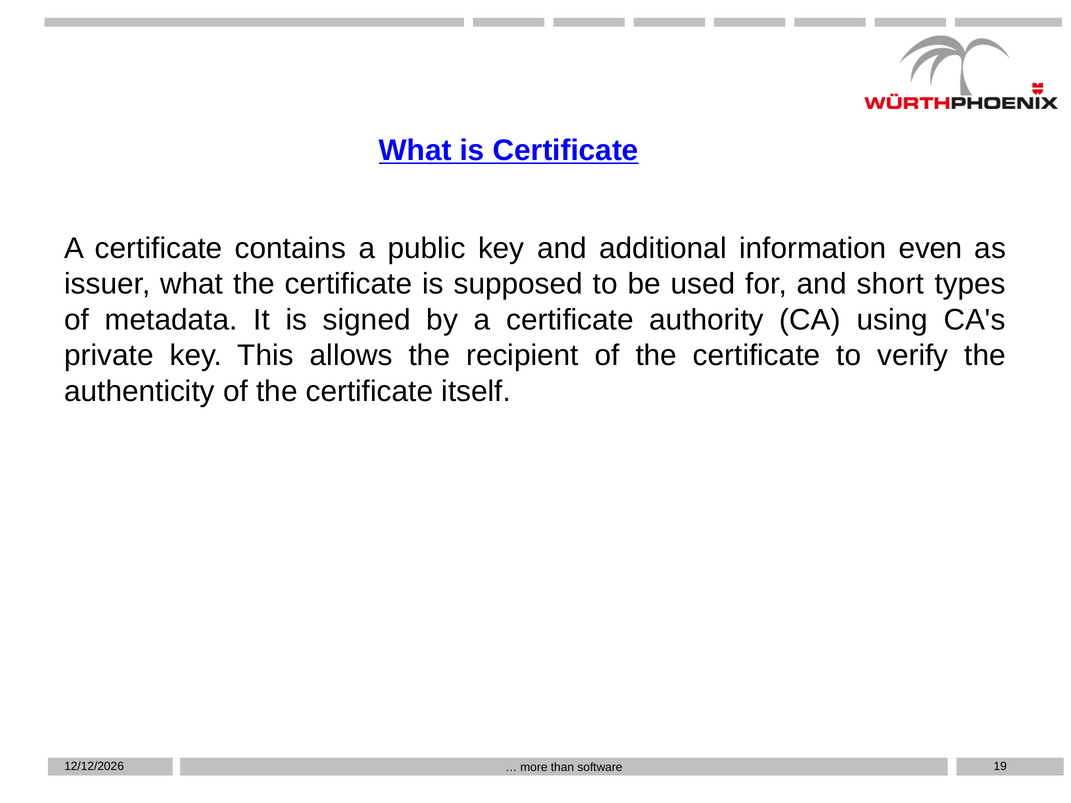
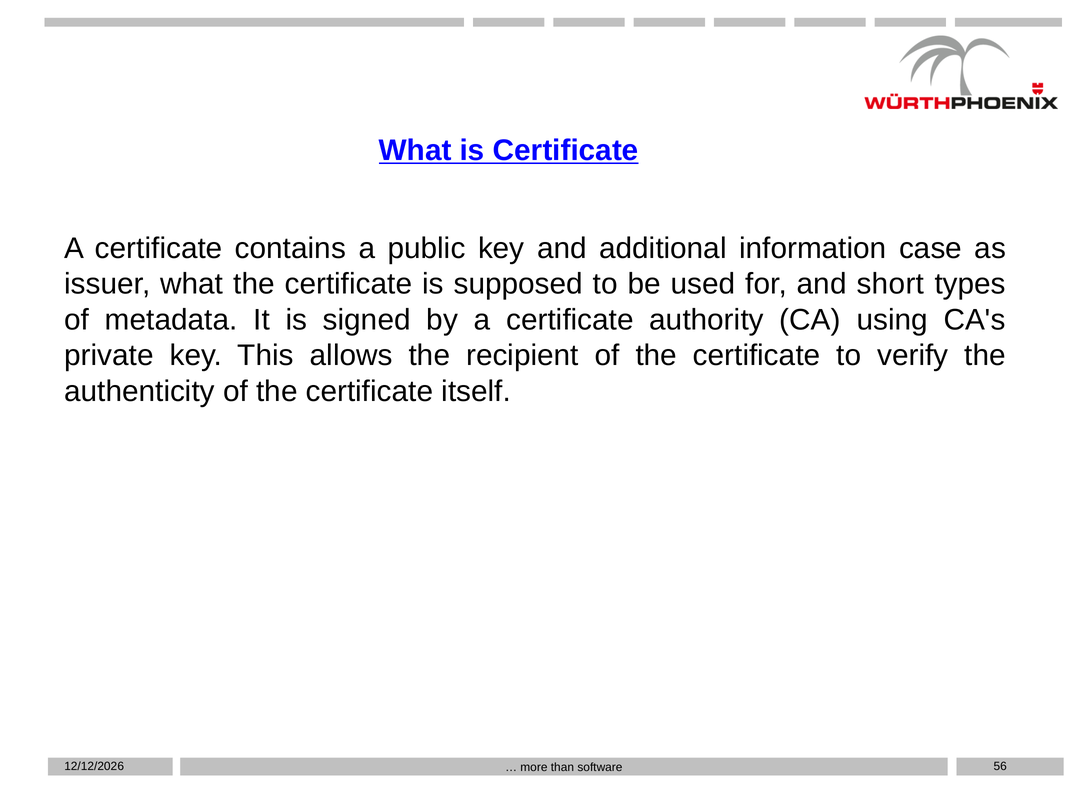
even: even -> case
19: 19 -> 56
